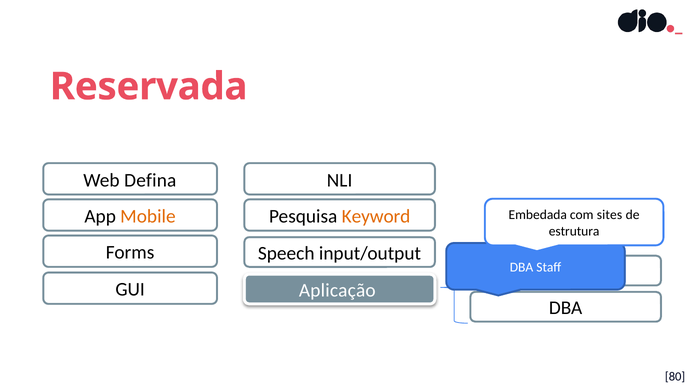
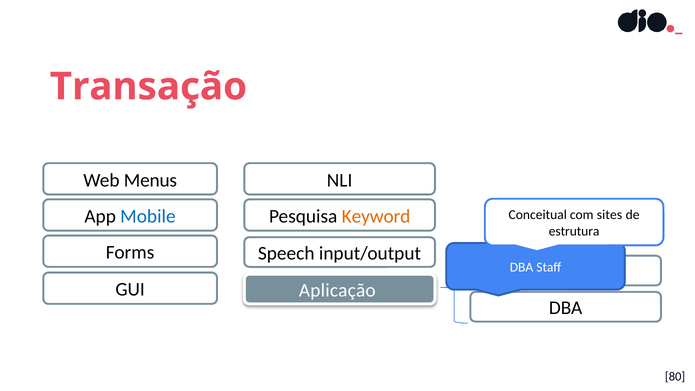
Reservada: Reservada -> Transação
Defina: Defina -> Menus
Mobile colour: orange -> blue
Embedada: Embedada -> Conceitual
